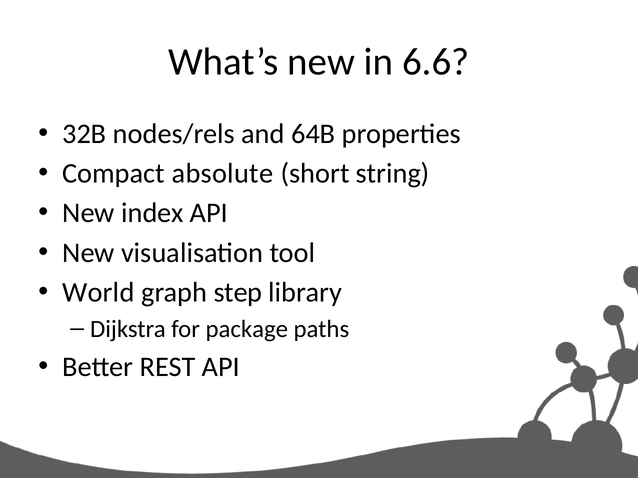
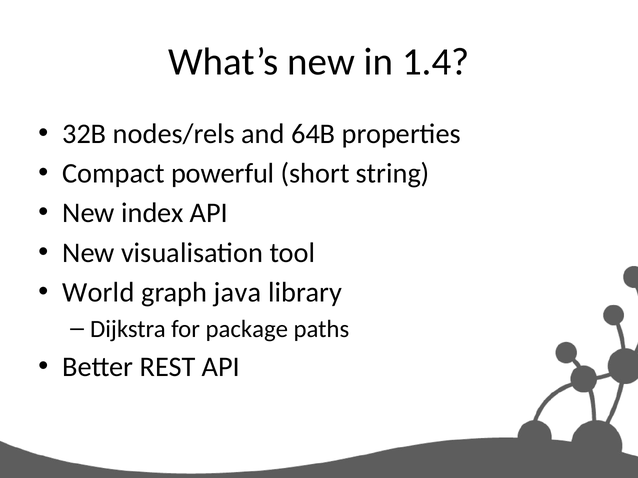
6.6: 6.6 -> 1.4
absolute: absolute -> powerful
step: step -> java
